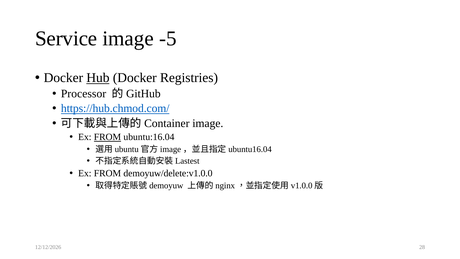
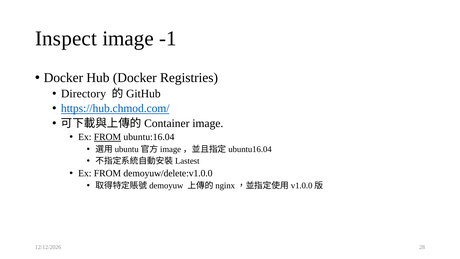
Service: Service -> Inspect
-5: -5 -> -1
Hub underline: present -> none
Processor: Processor -> Directory
